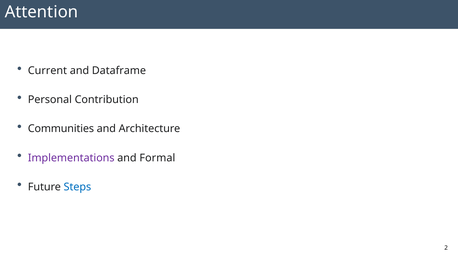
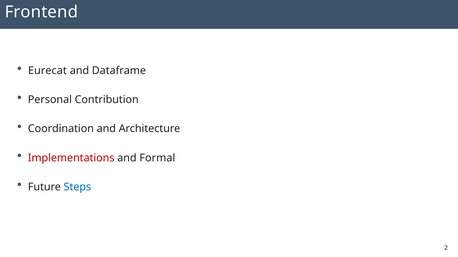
Attention: Attention -> Frontend
Current: Current -> Eurecat
Communities: Communities -> Coordination
Implementations colour: purple -> red
